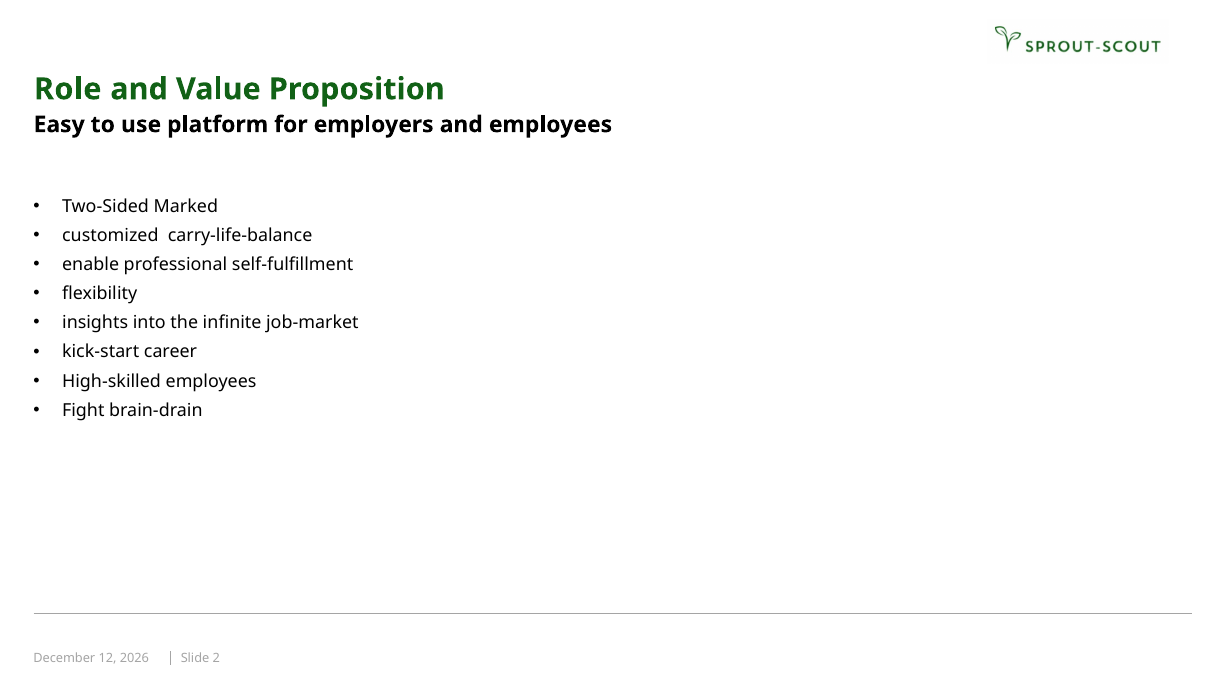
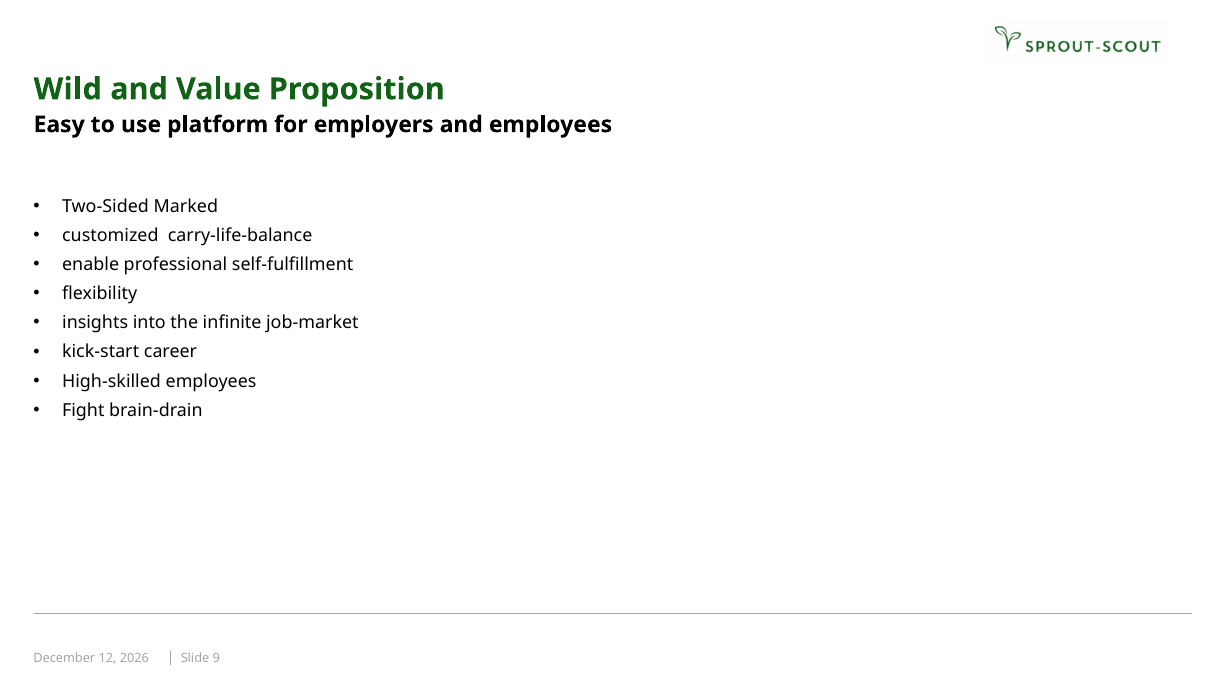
Role: Role -> Wild
2: 2 -> 9
